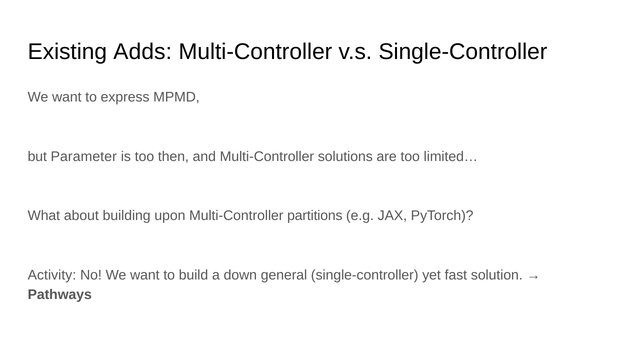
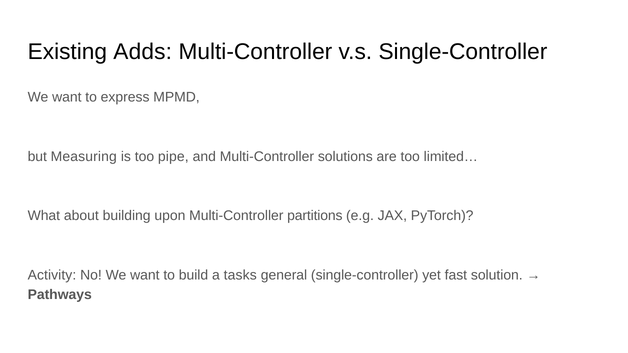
Parameter: Parameter -> Measuring
then: then -> pipe
down: down -> tasks
